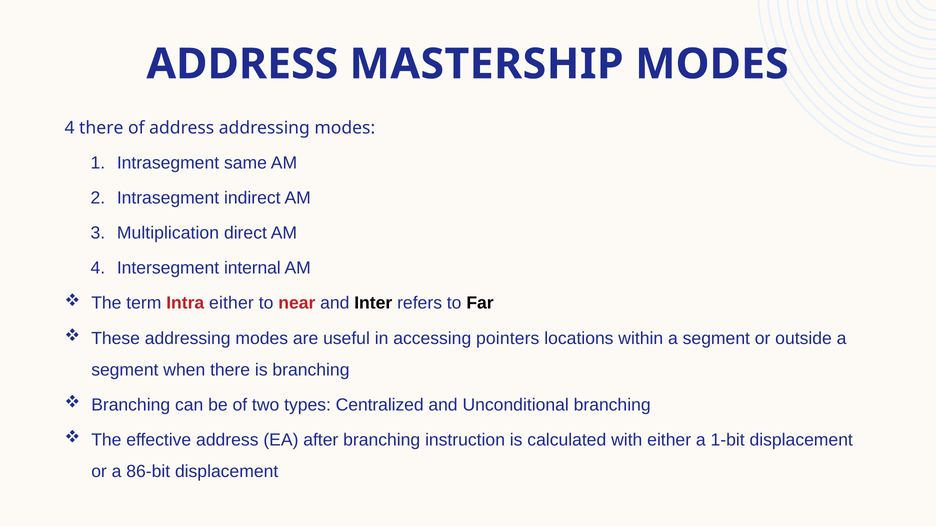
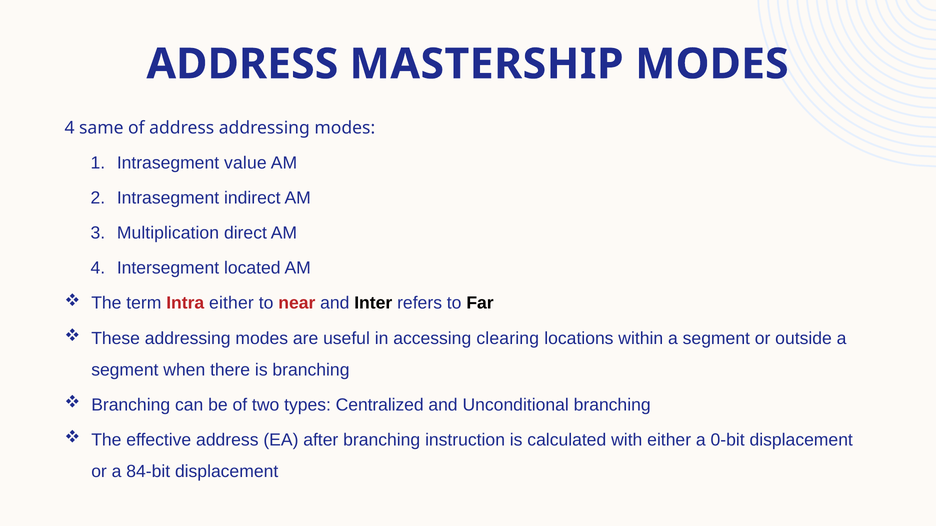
4 there: there -> same
same: same -> value
internal: internal -> located
pointers: pointers -> clearing
1-bit: 1-bit -> 0-bit
86-bit: 86-bit -> 84-bit
